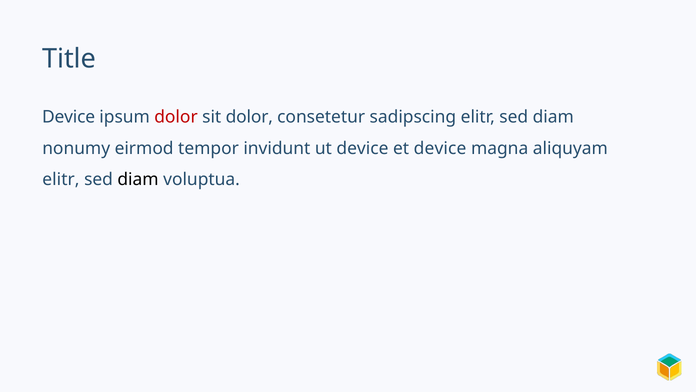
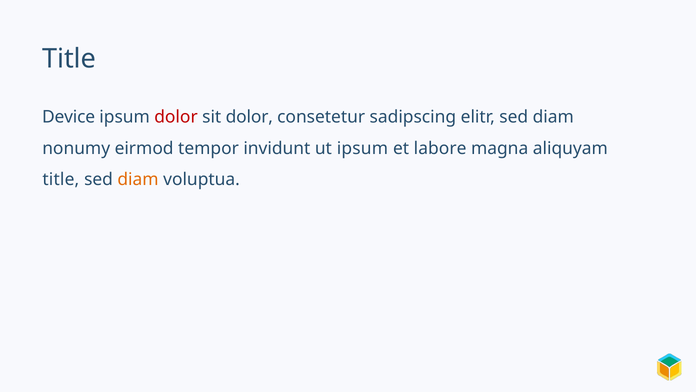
ut device: device -> ipsum
et device: device -> labore
elitr at (61, 179): elitr -> title
diam at (138, 179) colour: black -> orange
